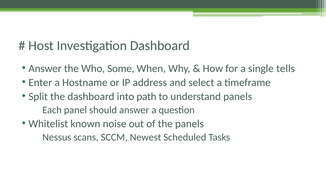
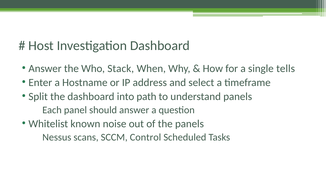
Some: Some -> Stack
Newest: Newest -> Control
